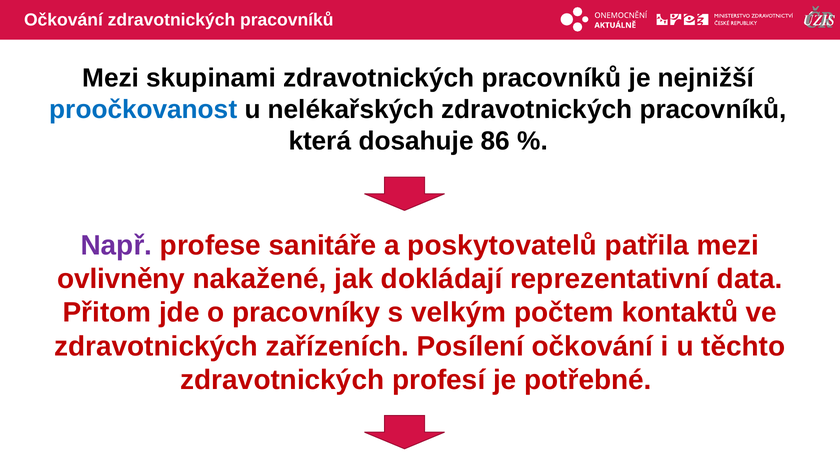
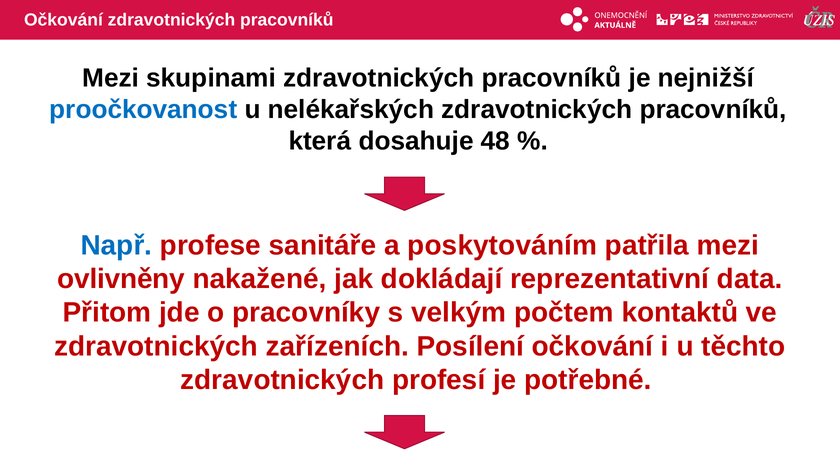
86: 86 -> 48
Např colour: purple -> blue
poskytovatelů: poskytovatelů -> poskytováním
